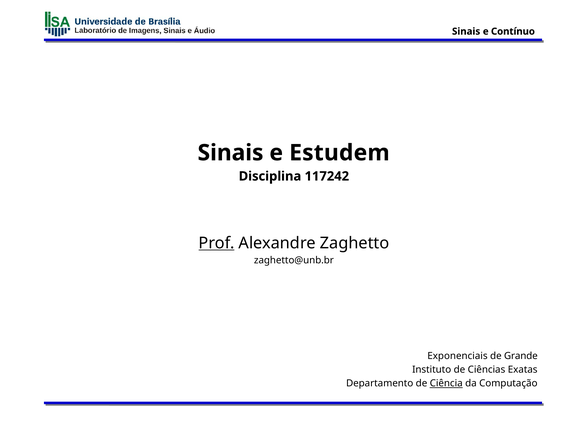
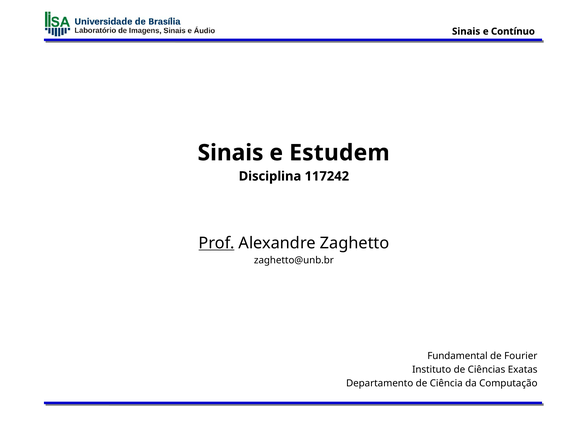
Exponenciais: Exponenciais -> Fundamental
Grande: Grande -> Fourier
Ciência underline: present -> none
